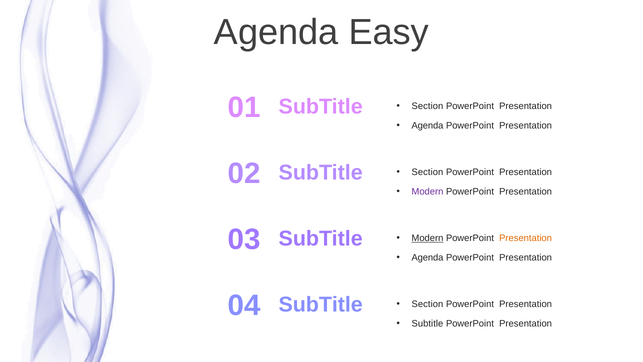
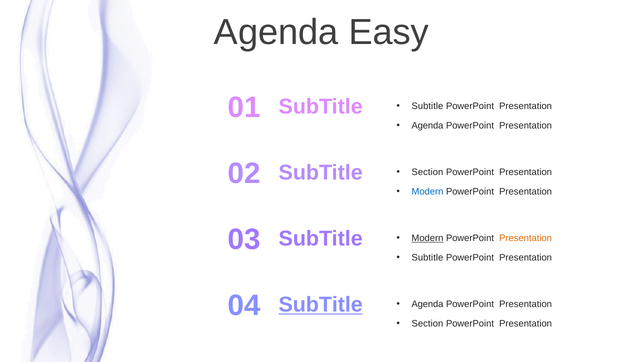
Section at (427, 106): Section -> Subtitle
Modern at (427, 191) colour: purple -> blue
Agenda at (428, 257): Agenda -> Subtitle
Section at (427, 304): Section -> Agenda
SubTitle at (321, 305) underline: none -> present
Subtitle at (427, 323): Subtitle -> Section
